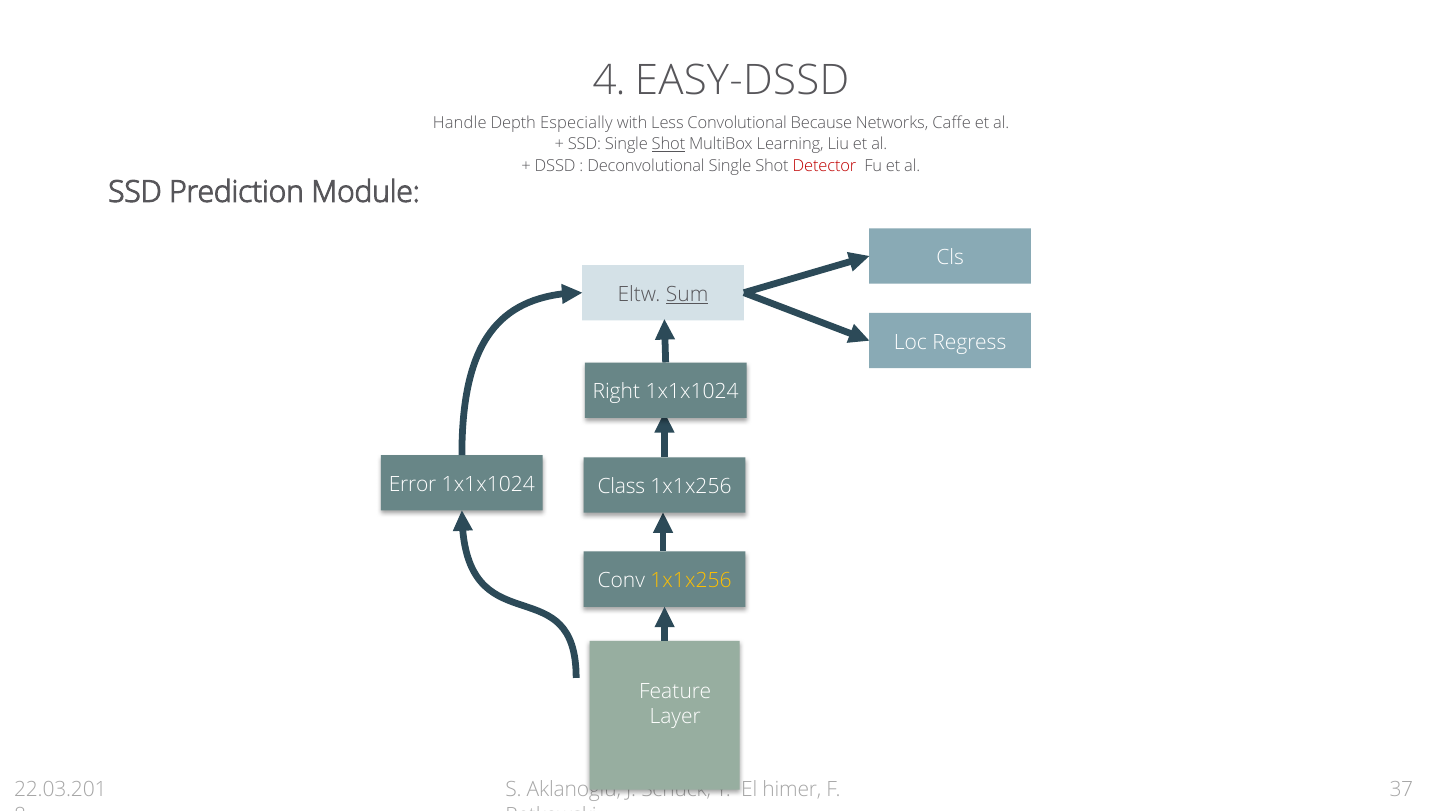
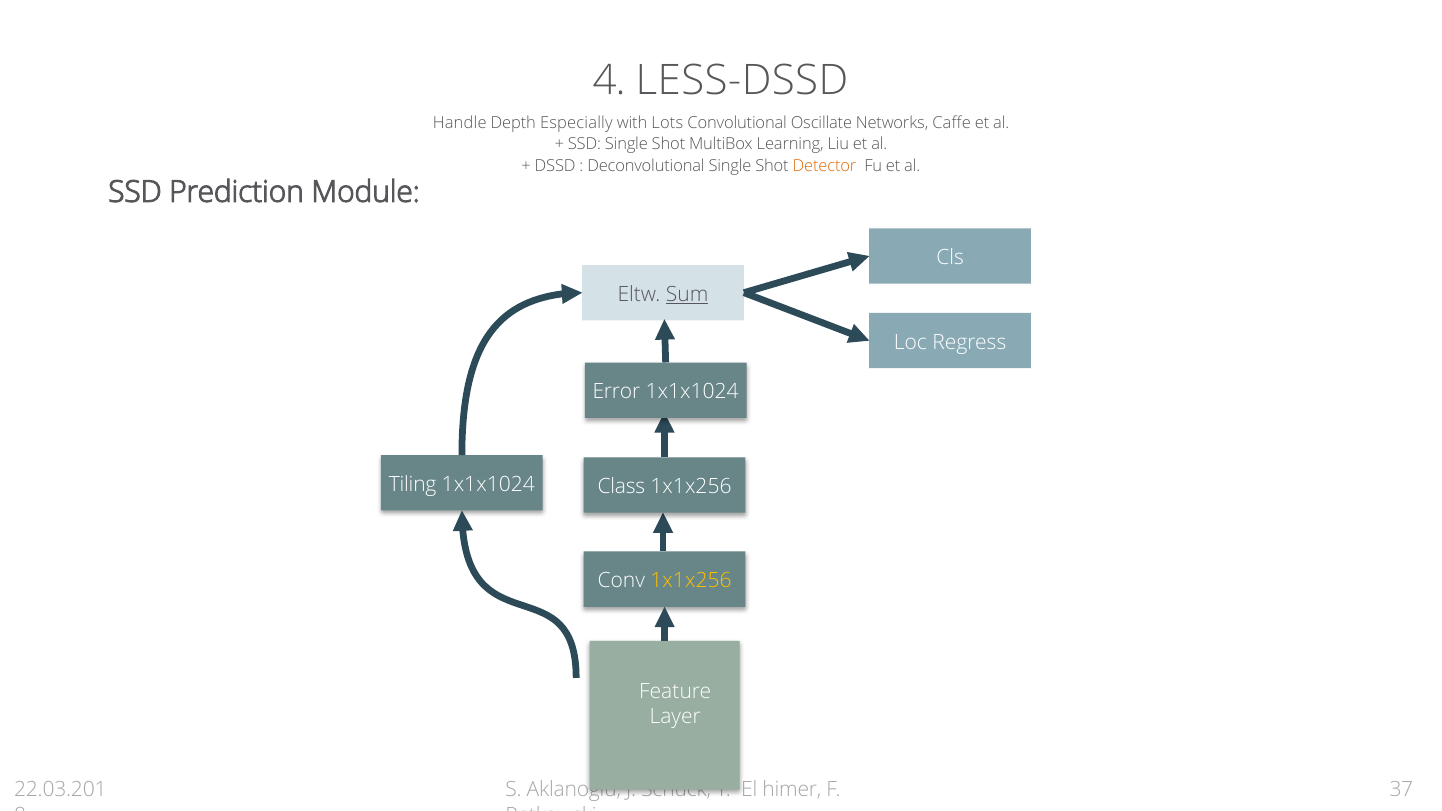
EASY-DSSD: EASY-DSSD -> LESS-DSSD
Less: Less -> Lots
Because: Because -> Oscillate
Shot at (669, 144) underline: present -> none
Detector colour: red -> orange
Right: Right -> Error
Error: Error -> Tiling
